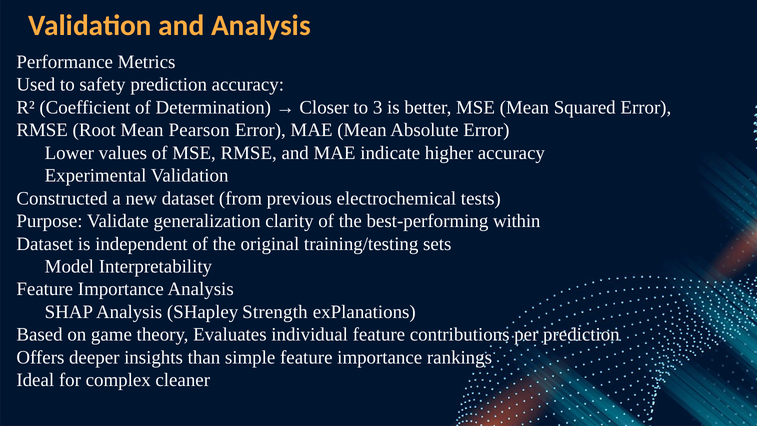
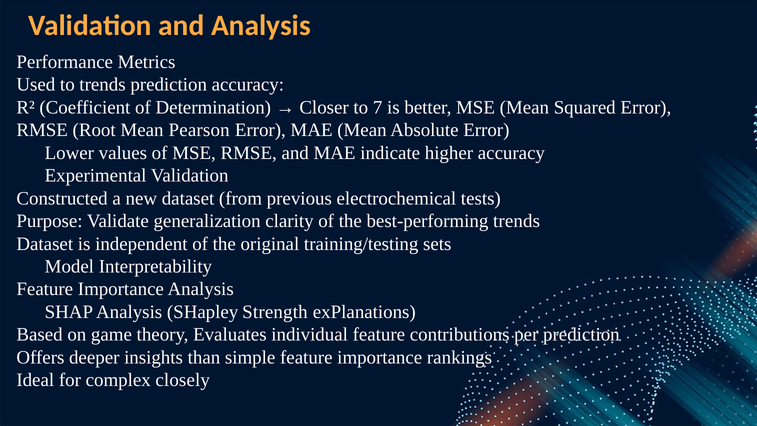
to safety: safety -> trends
3: 3 -> 7
best-performing within: within -> trends
cleaner: cleaner -> closely
